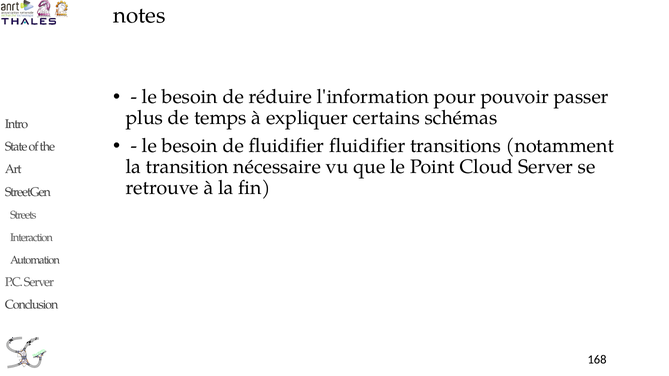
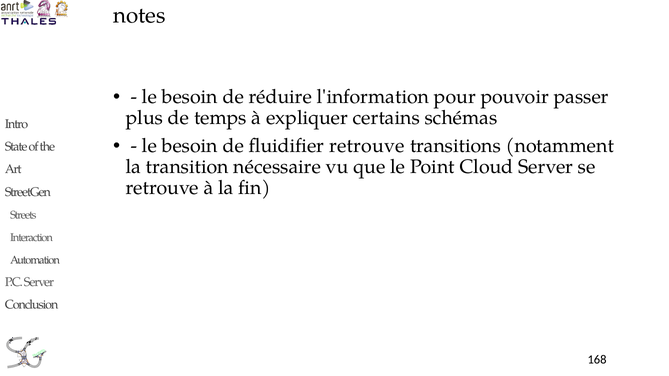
fluidifier fluidifier: fluidifier -> retrouve
